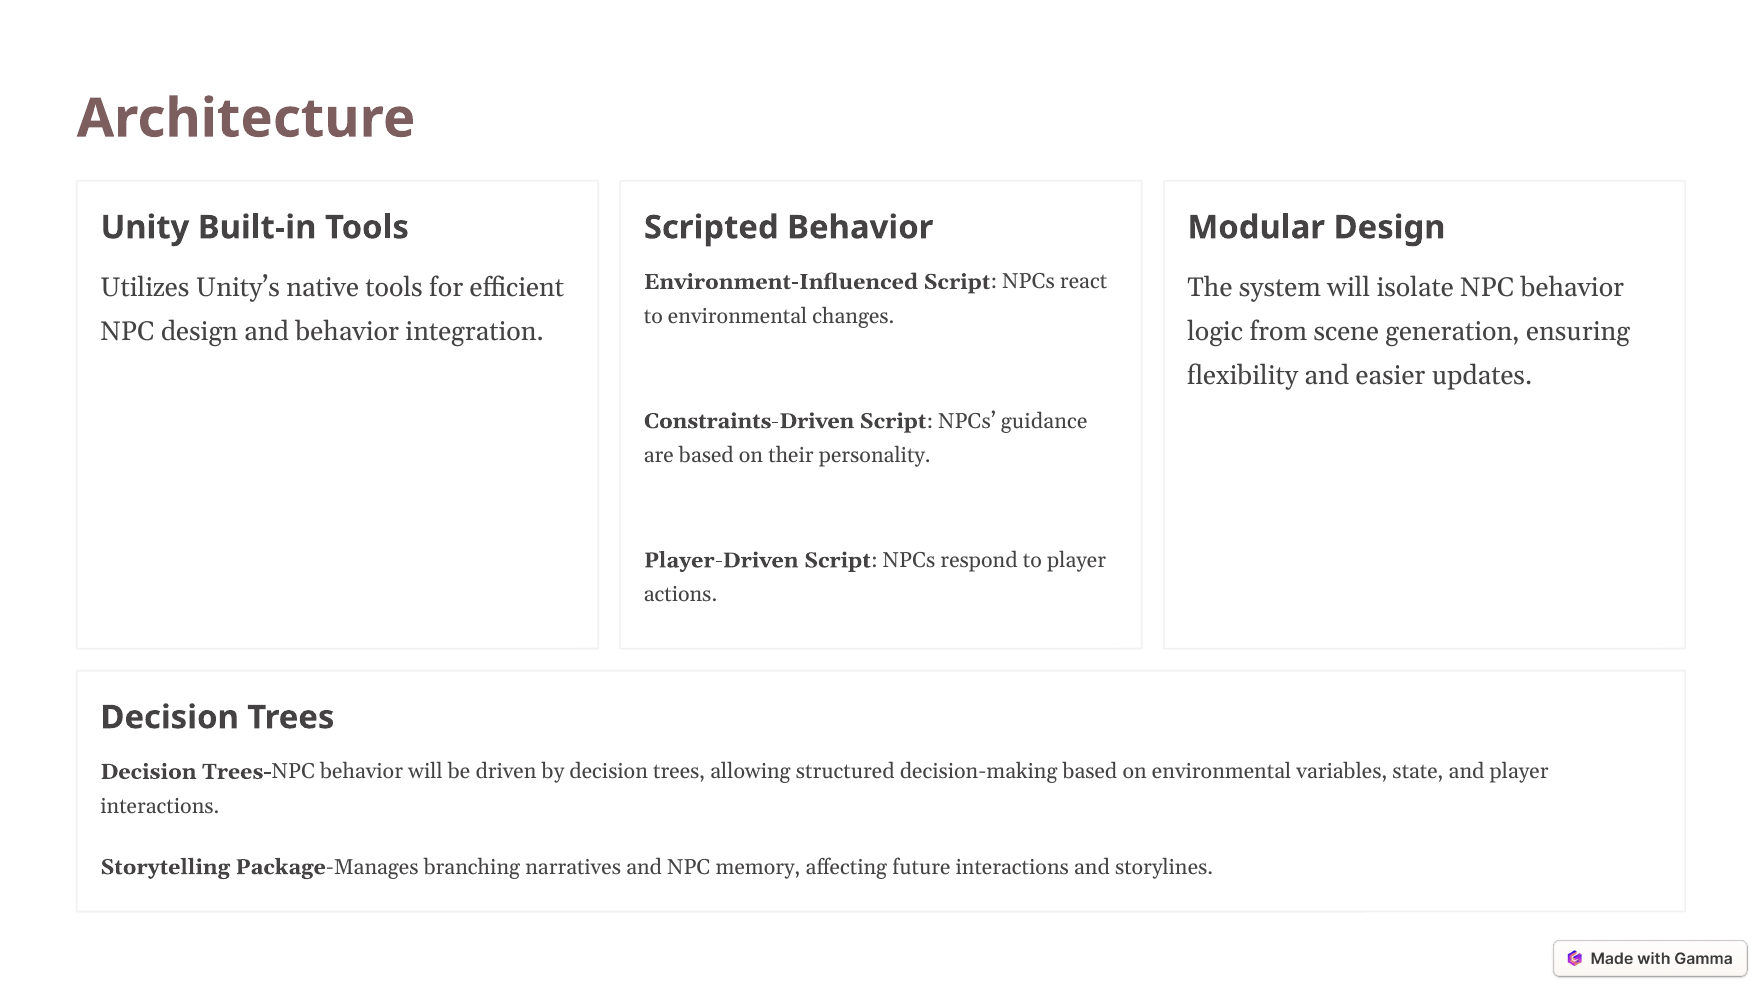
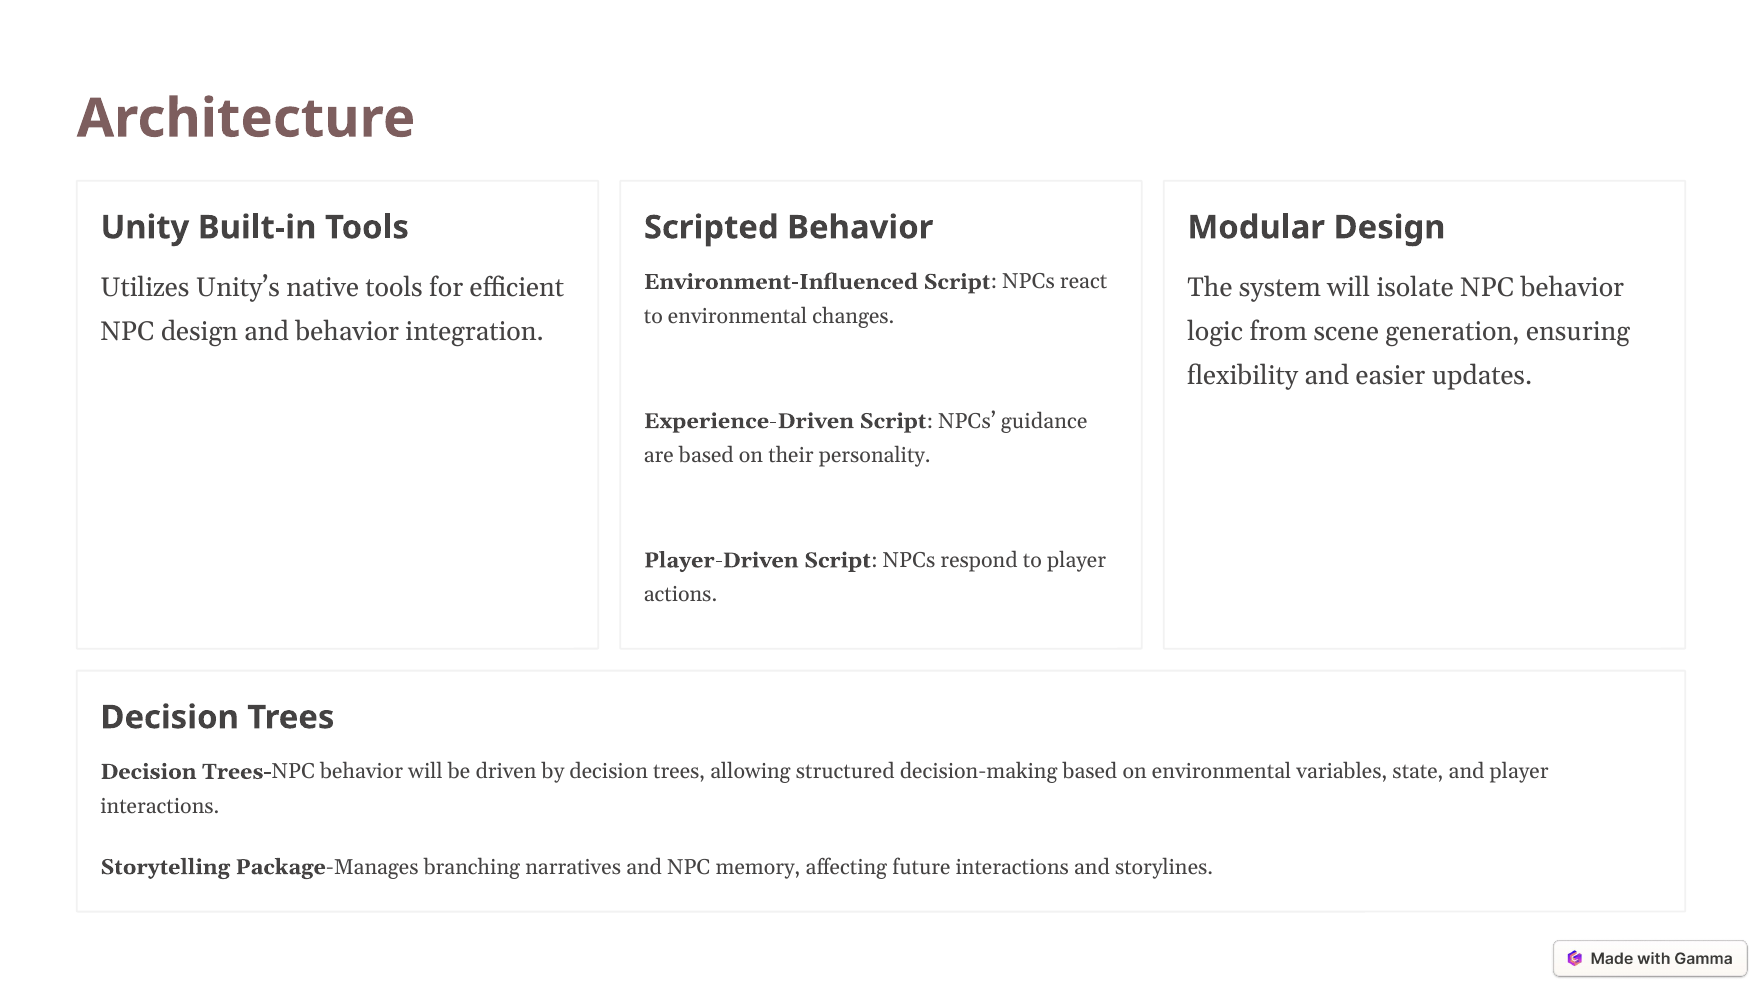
Constraints-Driven: Constraints-Driven -> Experience-Driven
